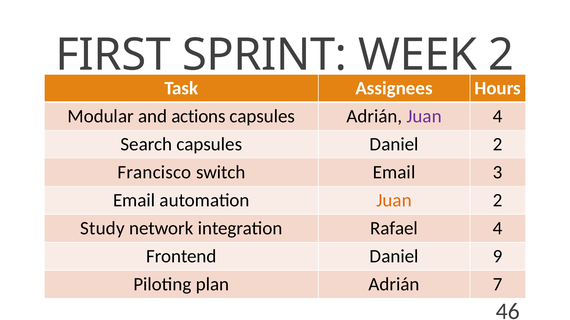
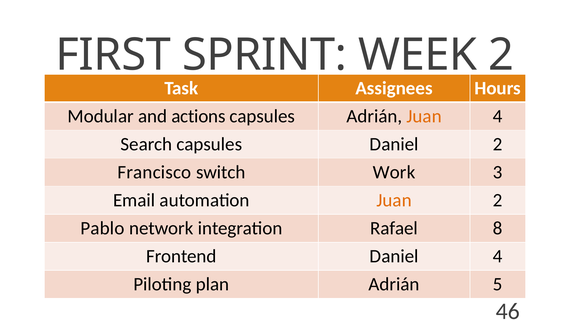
Juan at (424, 116) colour: purple -> orange
switch Email: Email -> Work
Study: Study -> Pablo
Rafael 4: 4 -> 8
Daniel 9: 9 -> 4
7: 7 -> 5
